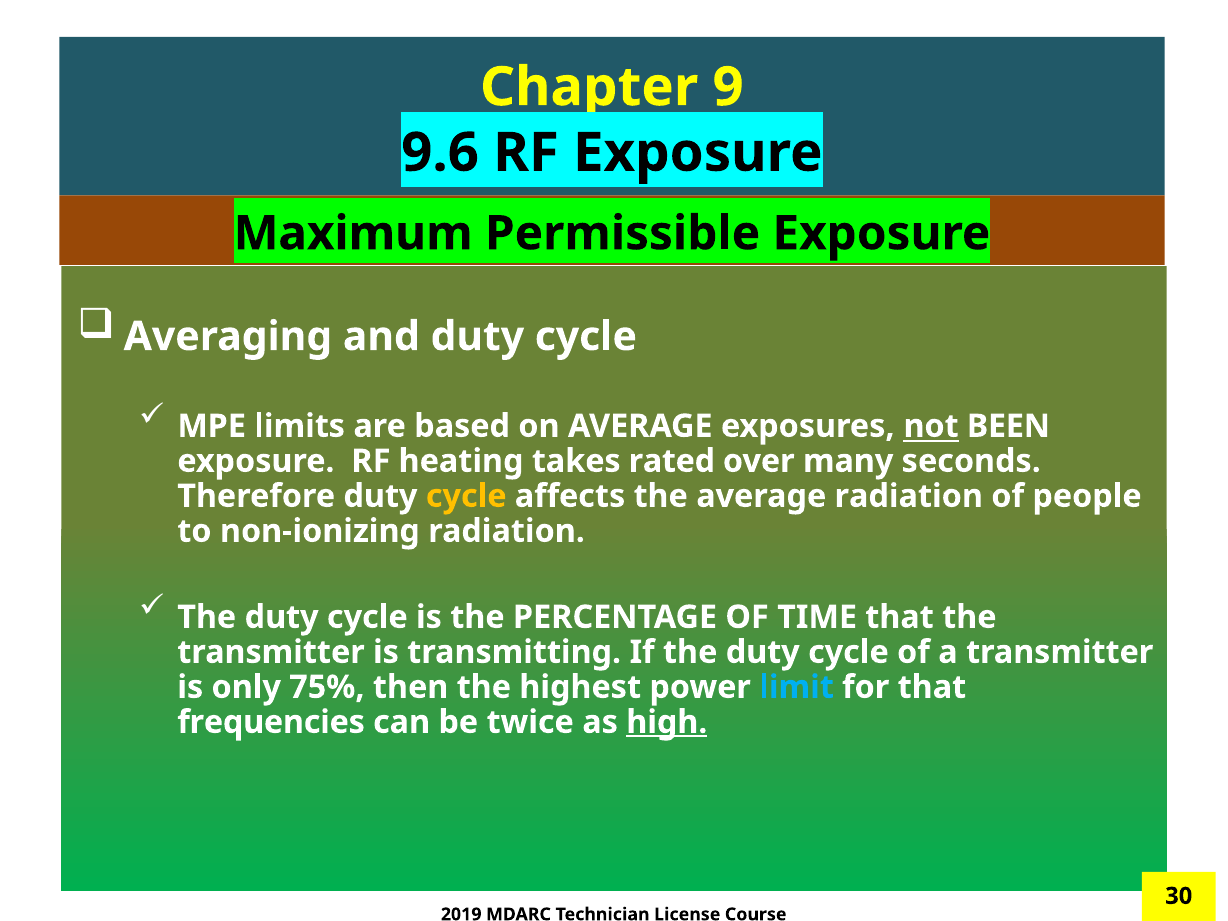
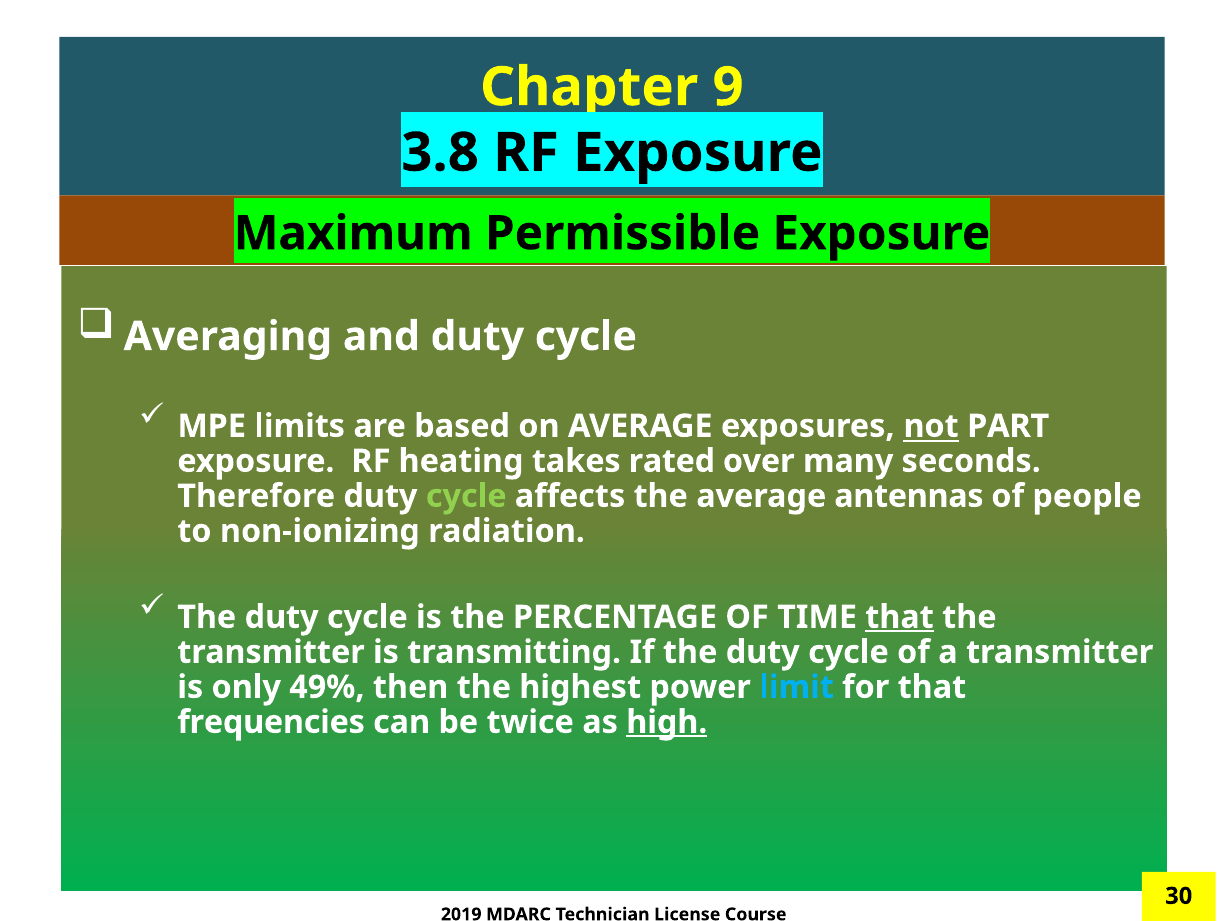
9.6: 9.6 -> 3.8
BEEN: BEEN -> PART
cycle at (466, 496) colour: yellow -> light green
average radiation: radiation -> antennas
that at (900, 617) underline: none -> present
75%: 75% -> 49%
